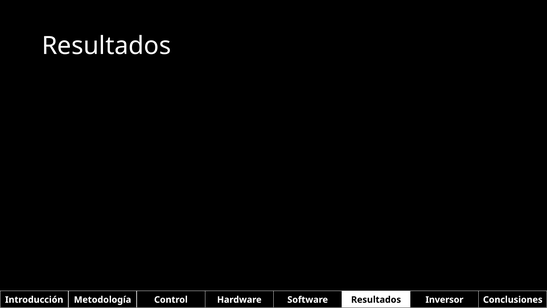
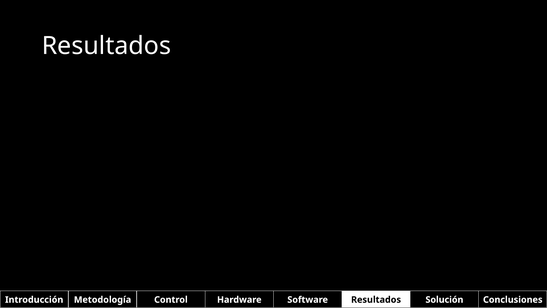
Inversor: Inversor -> Solución
